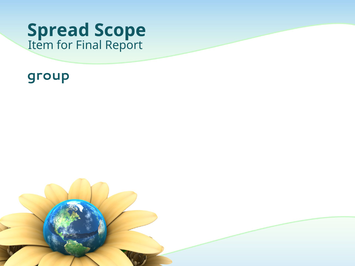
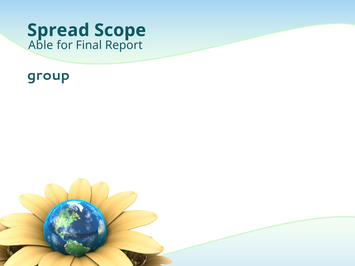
Item: Item -> Able
